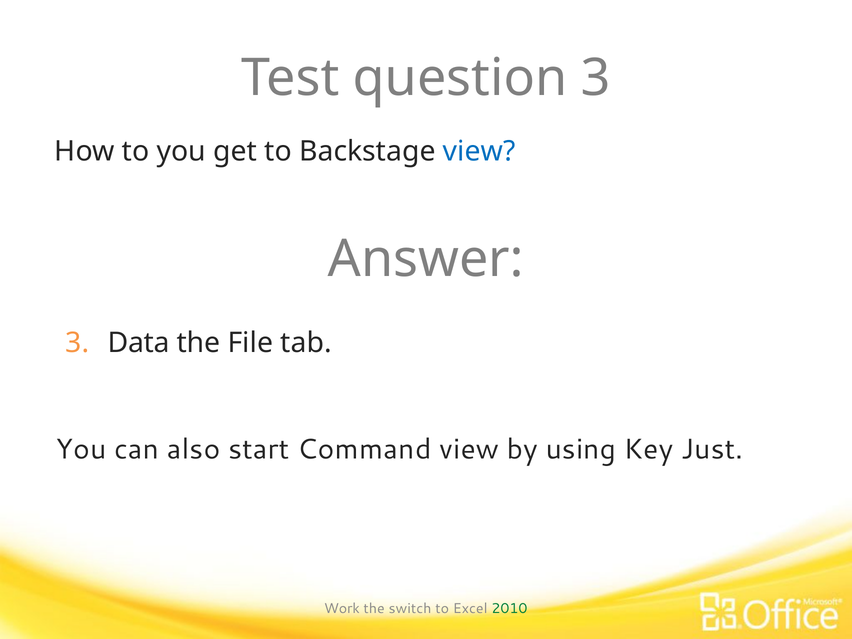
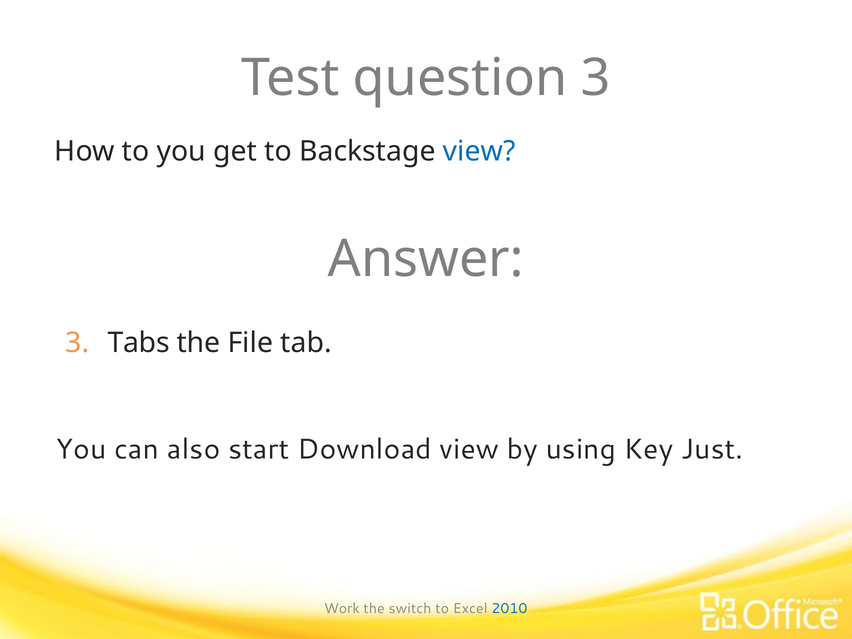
Data: Data -> Tabs
Command: Command -> Download
2010 colour: green -> blue
